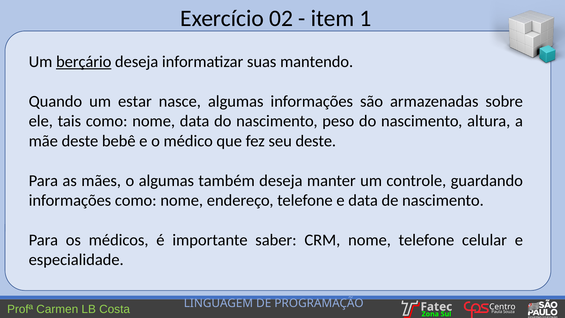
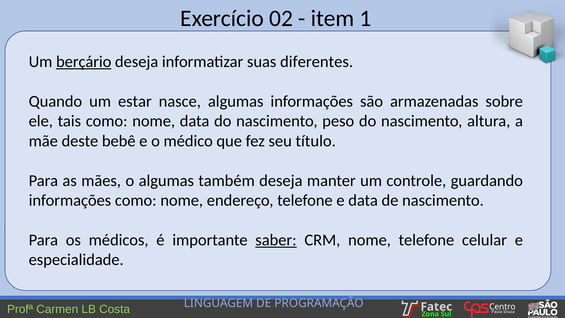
mantendo: mantendo -> diferentes
seu deste: deste -> título
saber underline: none -> present
